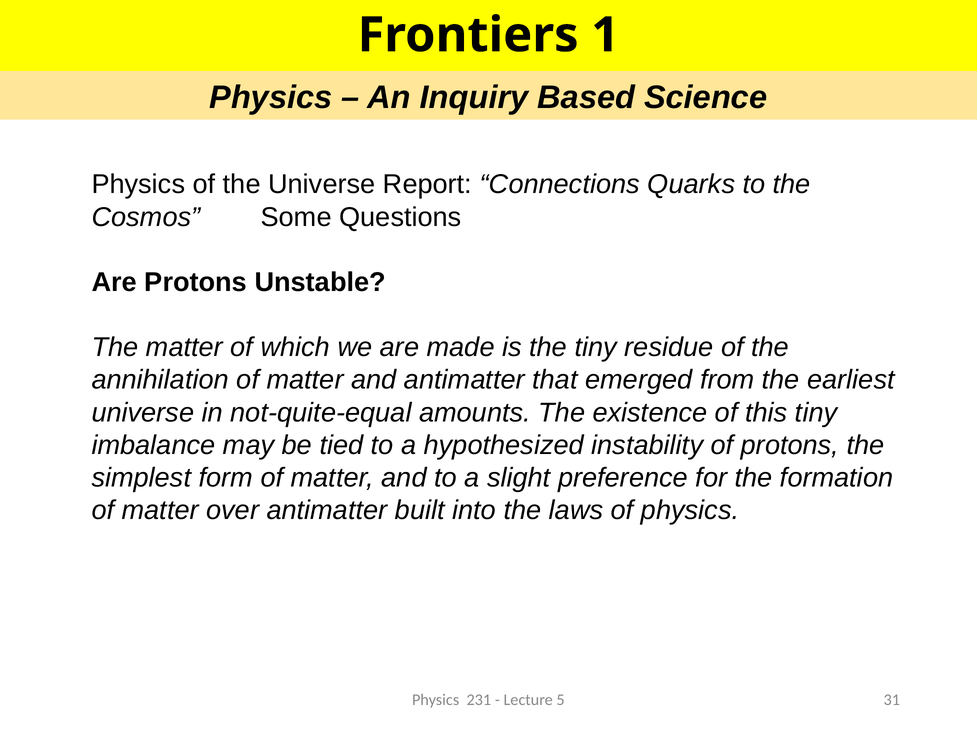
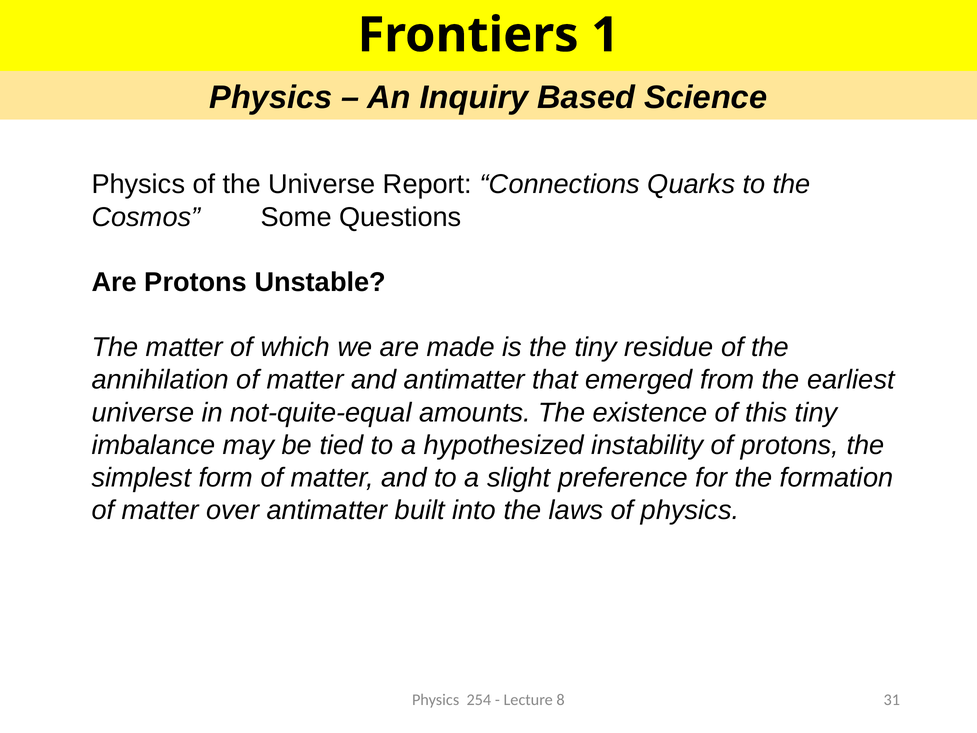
231: 231 -> 254
5: 5 -> 8
